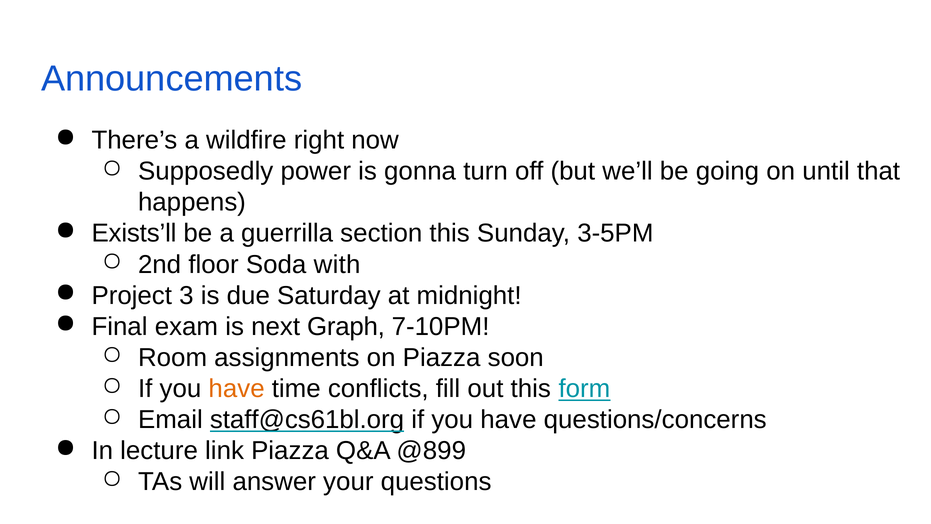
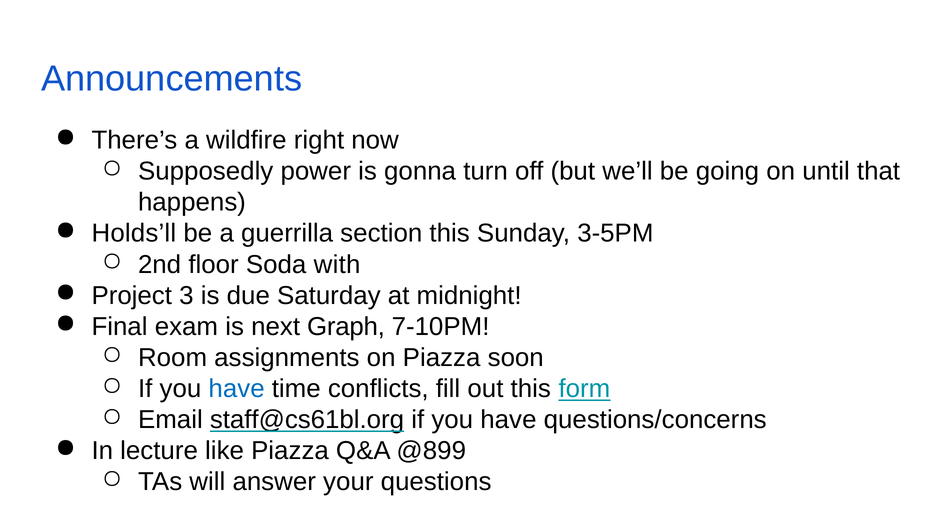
Exists’ll: Exists’ll -> Holds’ll
have at (237, 388) colour: orange -> blue
link: link -> like
